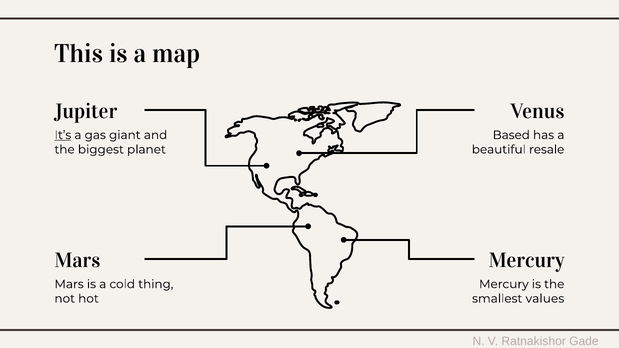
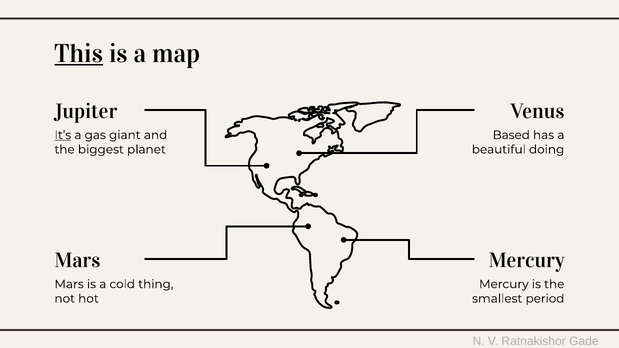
This underline: none -> present
resale: resale -> doing
values: values -> period
